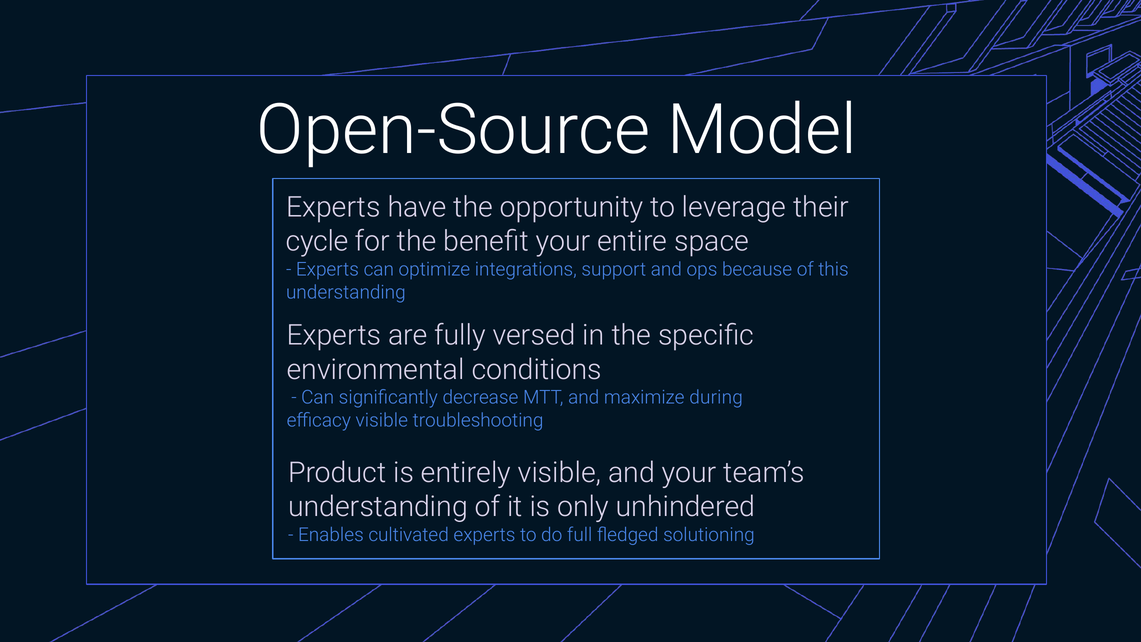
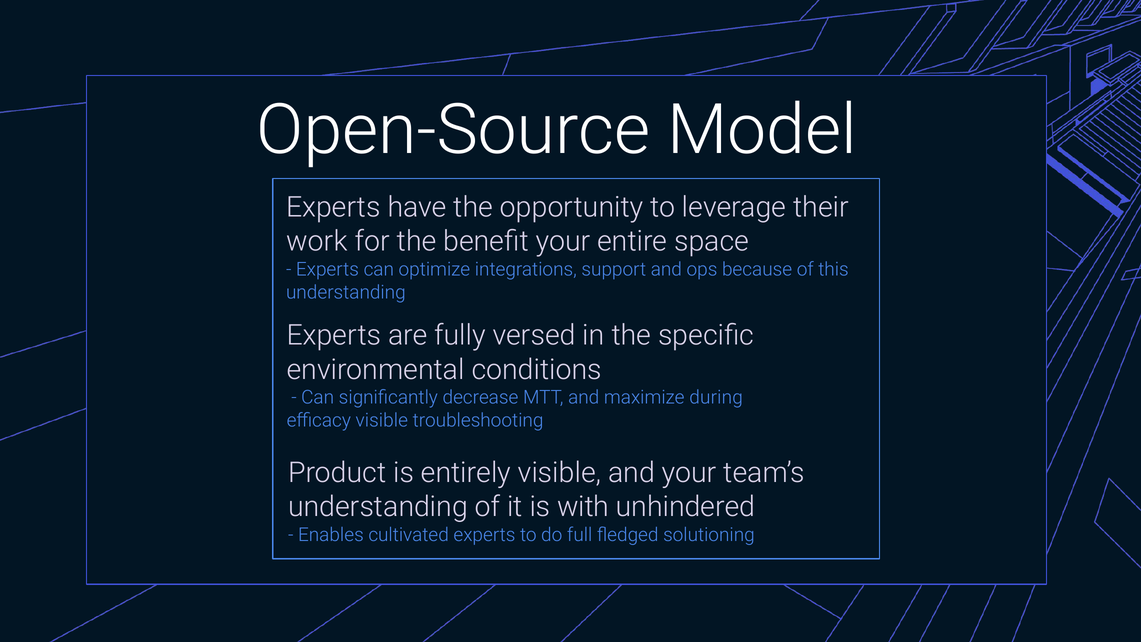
cycle: cycle -> work
only: only -> with
